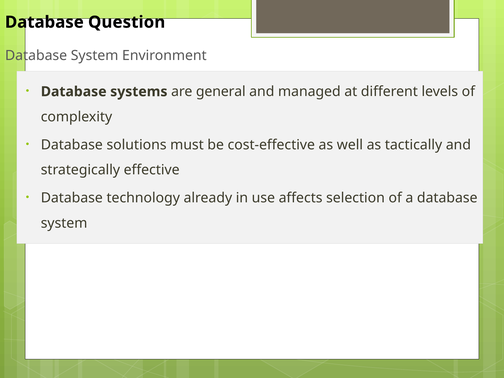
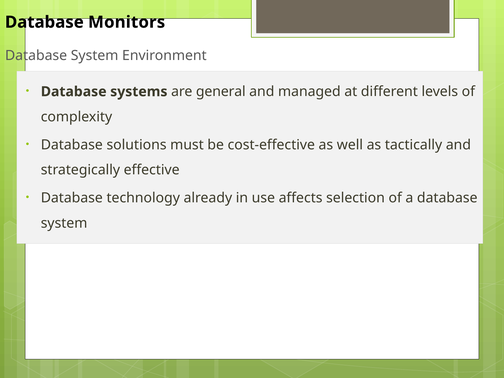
Question: Question -> Monitors
